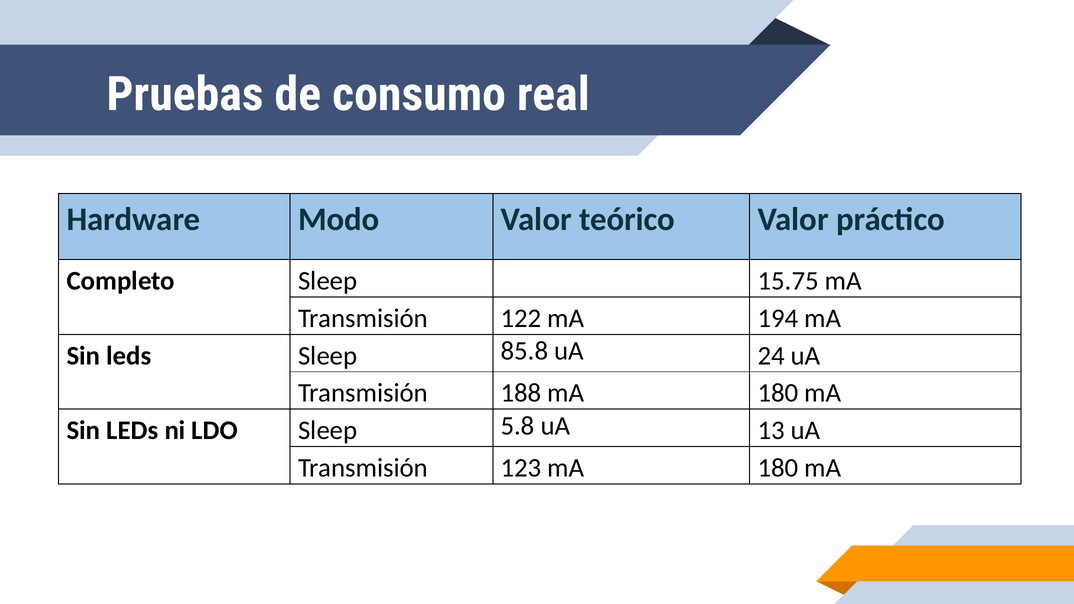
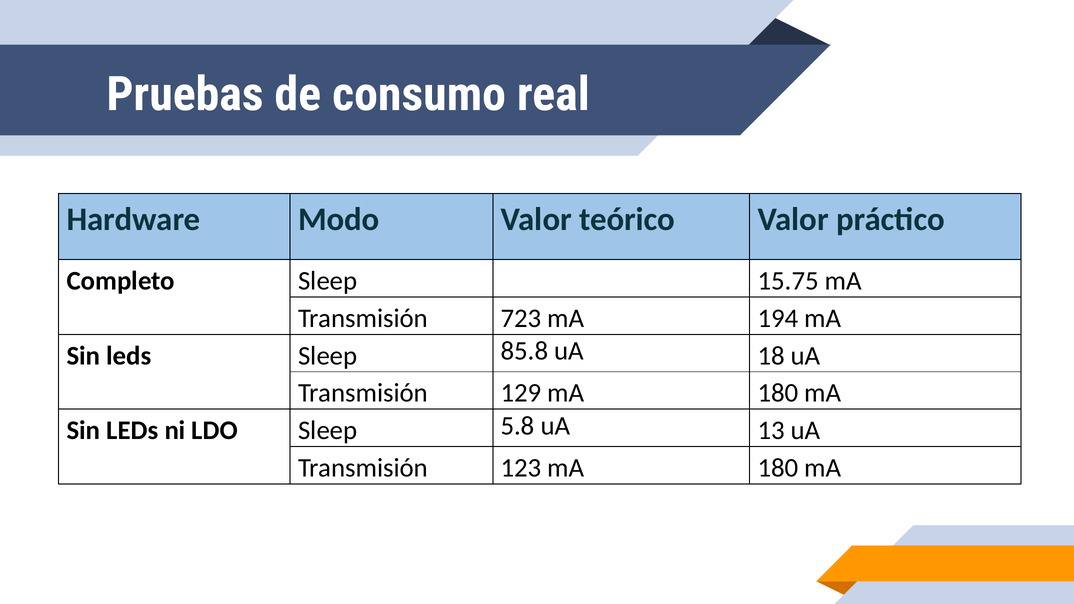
122: 122 -> 723
24: 24 -> 18
188: 188 -> 129
